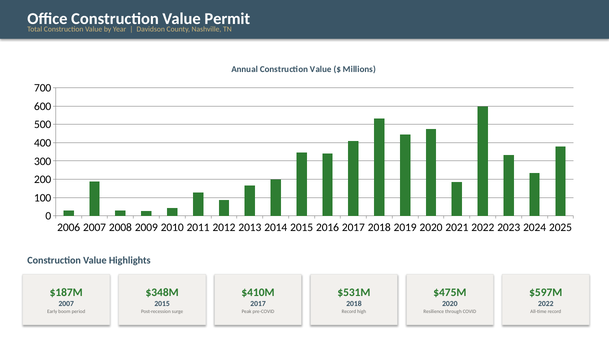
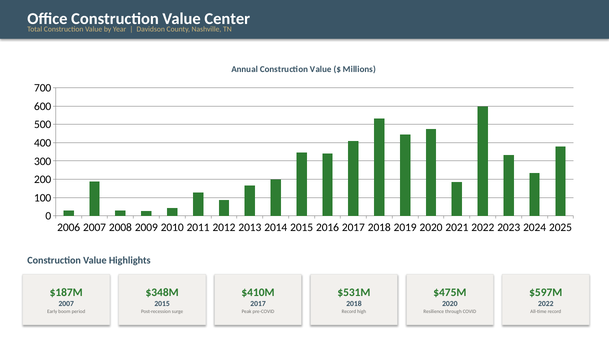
Permit: Permit -> Center
